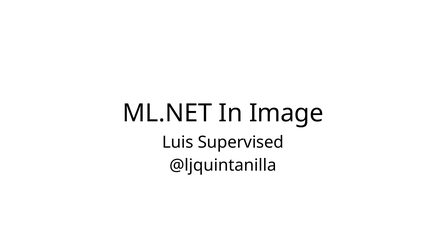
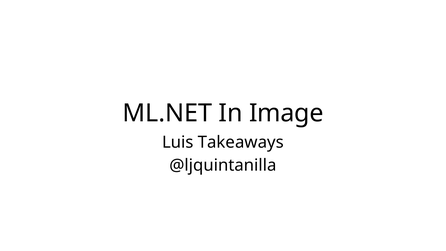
Supervised: Supervised -> Takeaways
